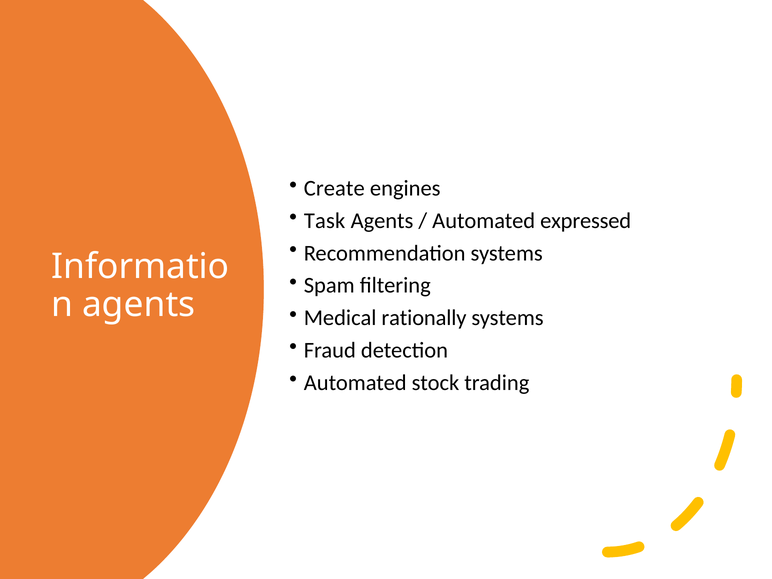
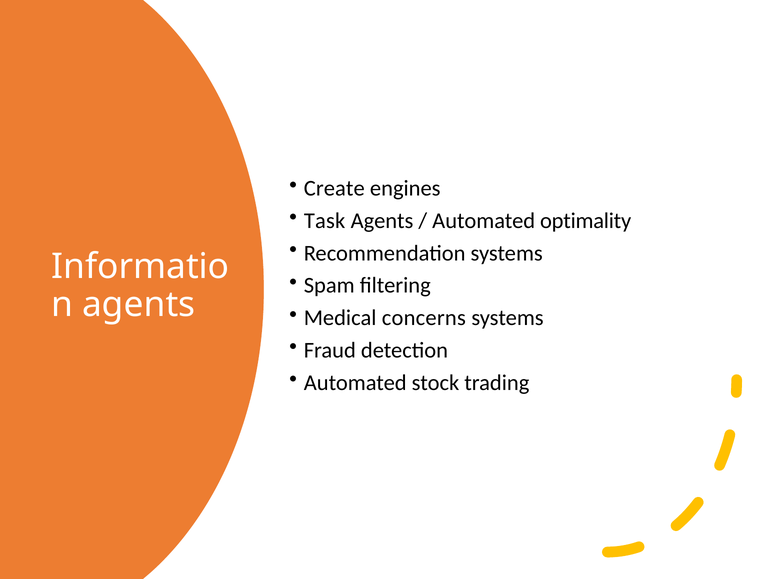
expressed: expressed -> optimality
rationally: rationally -> concerns
